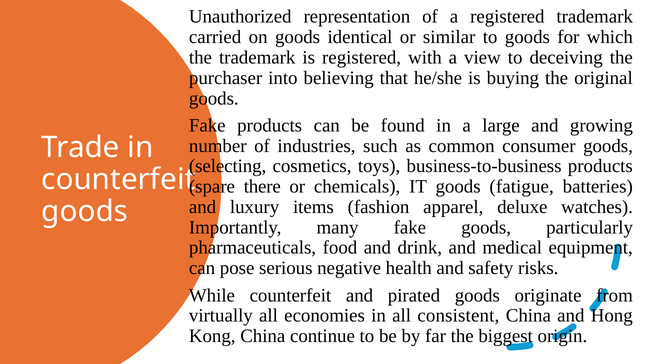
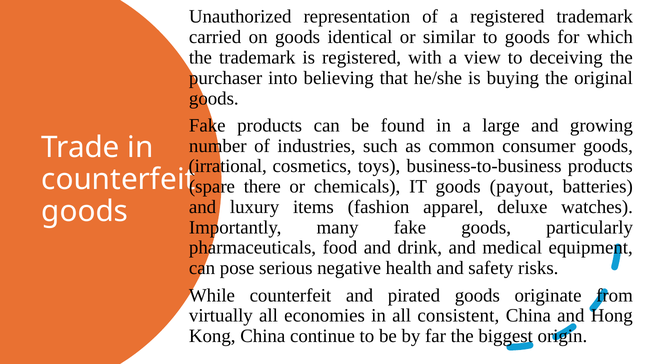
selecting: selecting -> irrational
fatigue: fatigue -> payout
